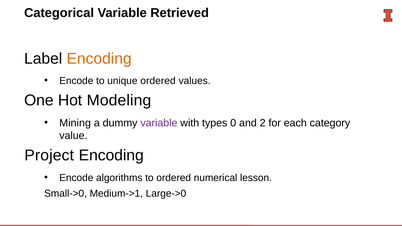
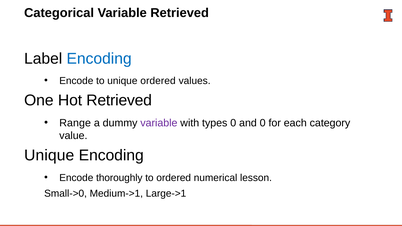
Encoding at (99, 59) colour: orange -> blue
Hot Modeling: Modeling -> Retrieved
Mining: Mining -> Range
and 2: 2 -> 0
Project at (49, 156): Project -> Unique
algorithms: algorithms -> thoroughly
Large->0: Large->0 -> Large->1
